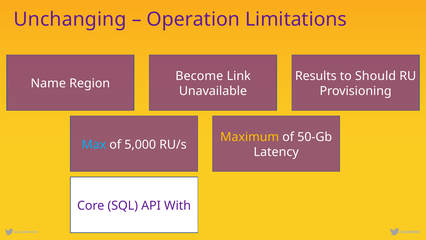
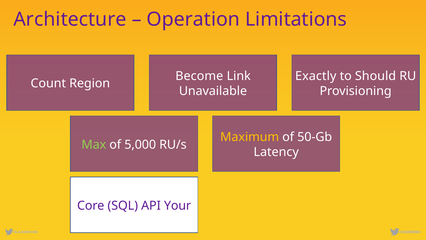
Unchanging: Unchanging -> Architecture
Results: Results -> Exactly
Name: Name -> Count
Max colour: light blue -> light green
With: With -> Your
